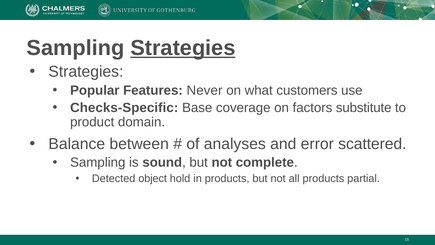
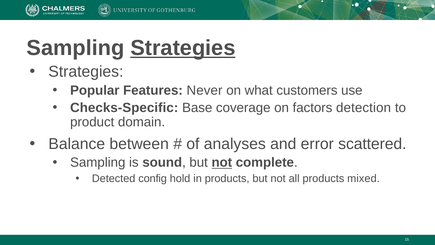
substitute: substitute -> detection
not at (222, 162) underline: none -> present
object: object -> config
partial: partial -> mixed
